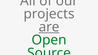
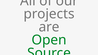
are underline: present -> none
